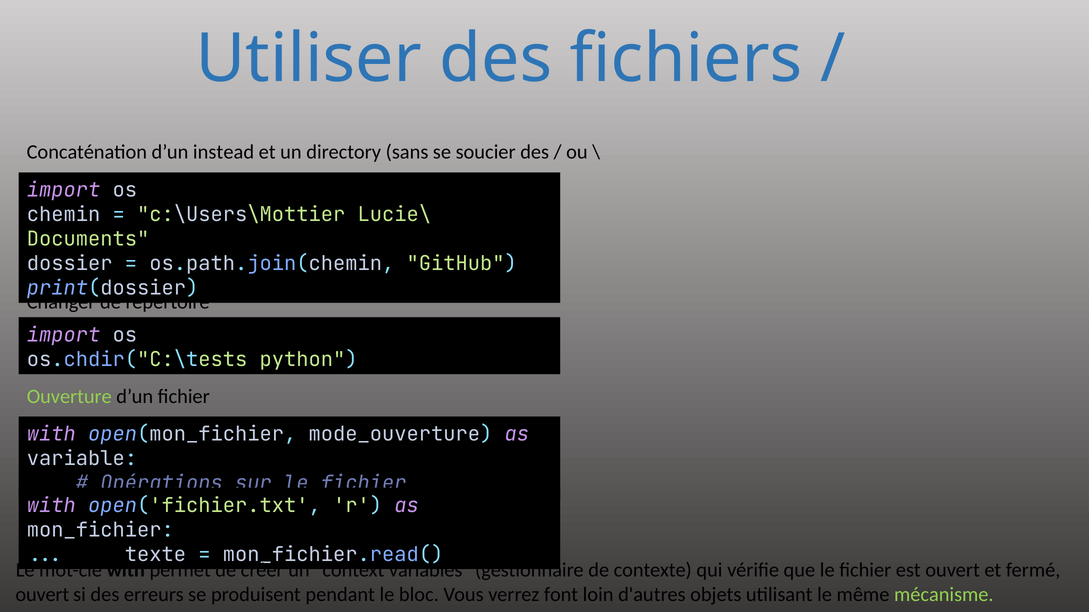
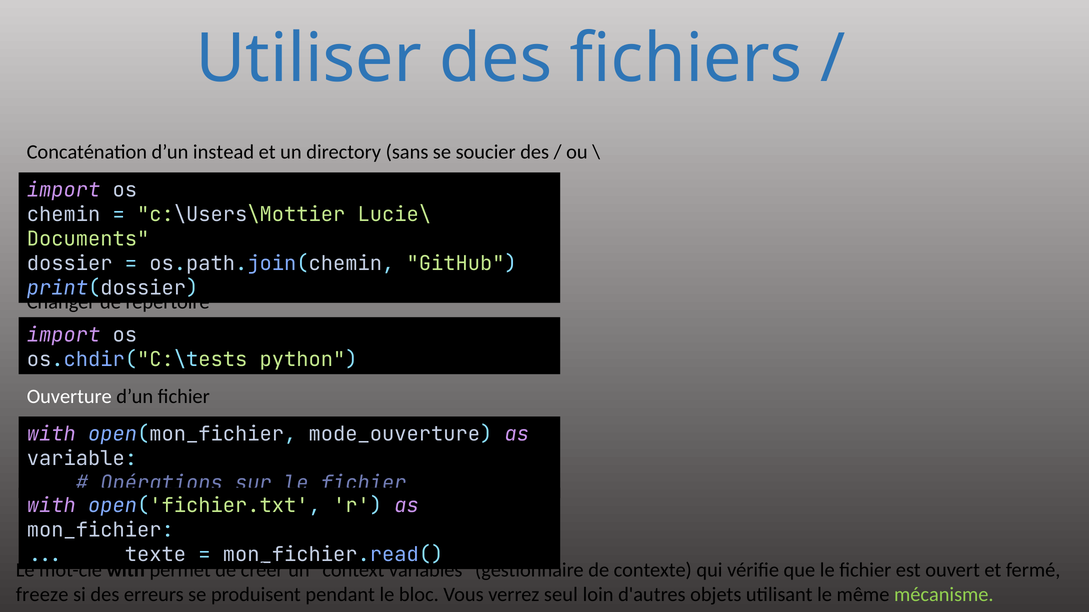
Ouverture colour: light green -> white
ouvert at (42, 595): ouvert -> freeze
font: font -> seul
